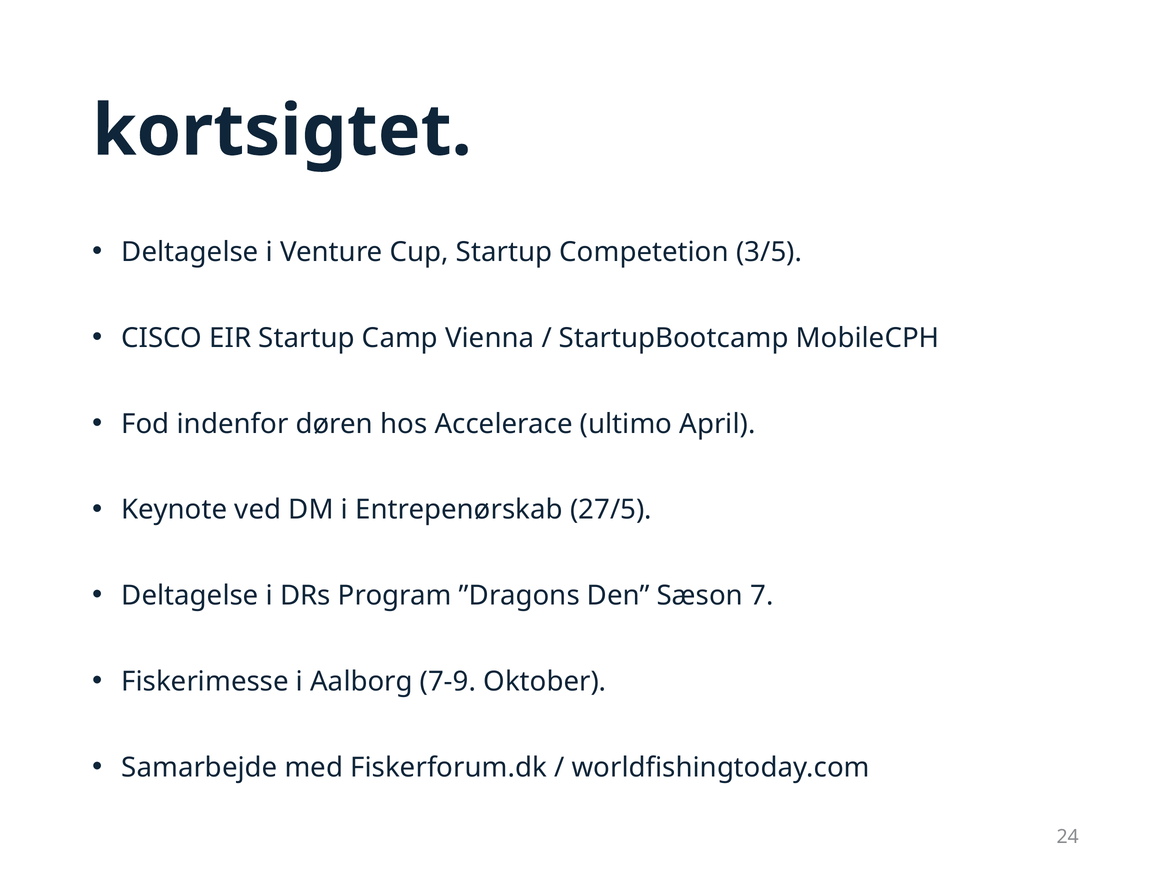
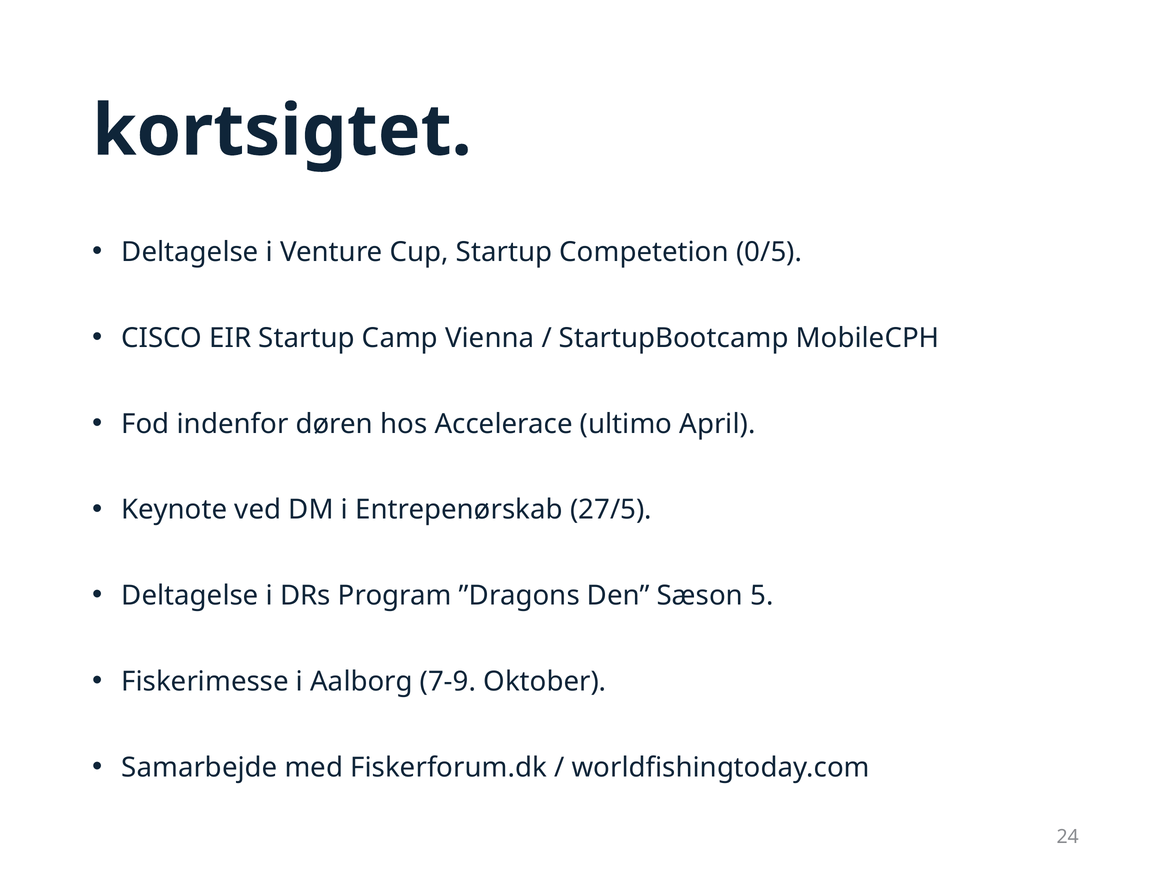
3/5: 3/5 -> 0/5
7: 7 -> 5
